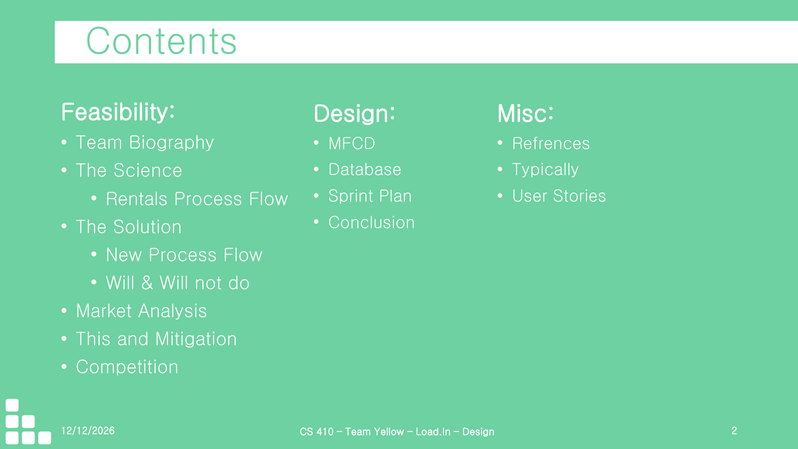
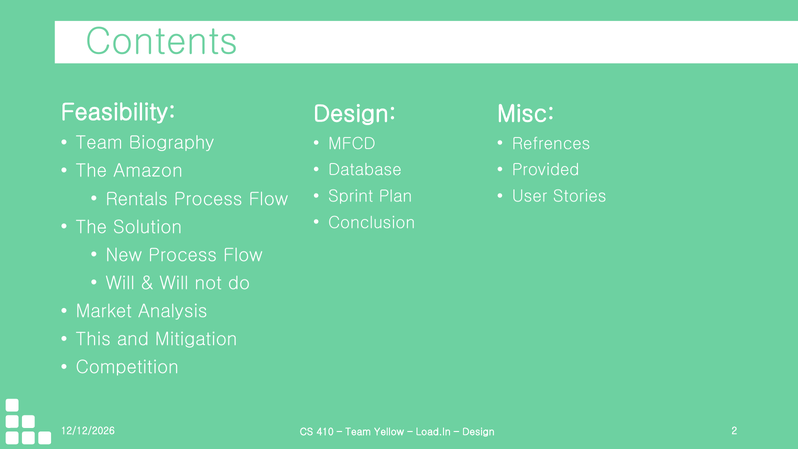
Typically: Typically -> Provided
Science: Science -> Amazon
